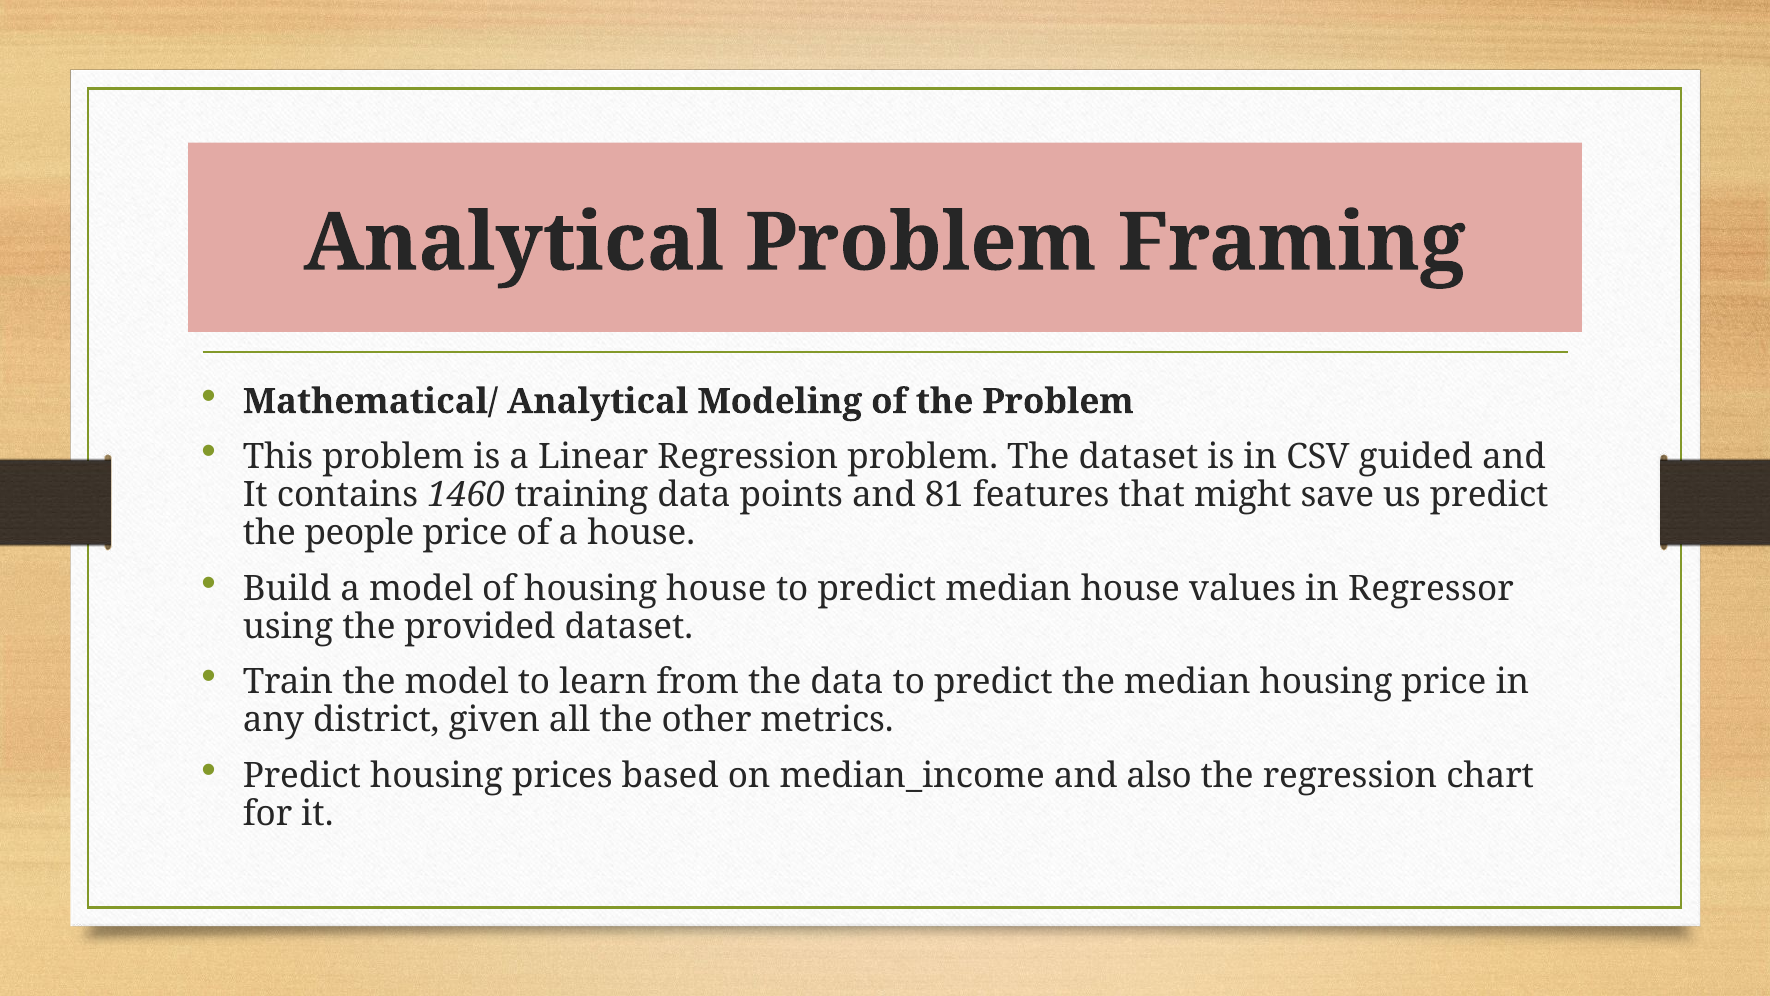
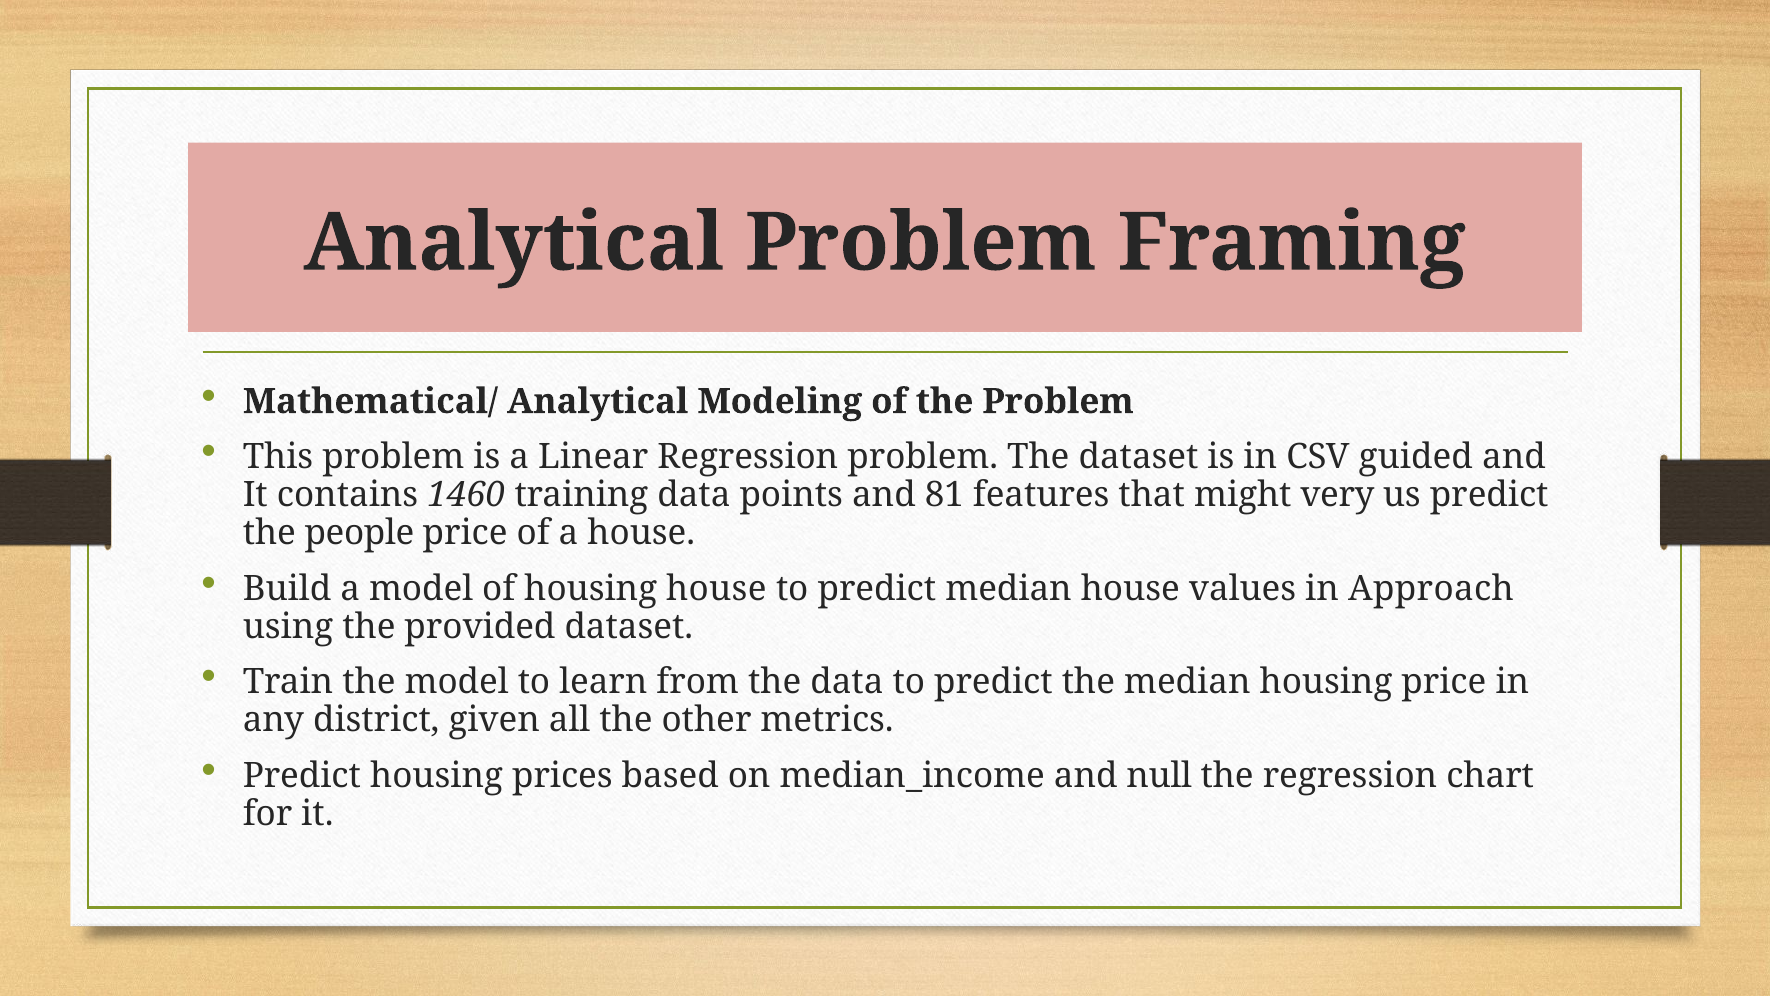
save: save -> very
Regressor: Regressor -> Approach
also: also -> null
